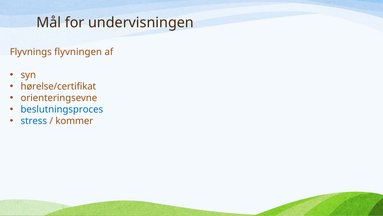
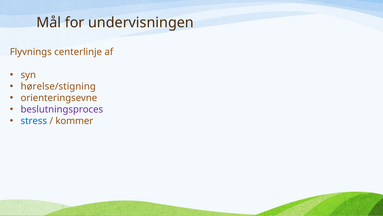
flyvningen: flyvningen -> centerlinje
hørelse/certifikat: hørelse/certifikat -> hørelse/stigning
beslutningsproces colour: blue -> purple
